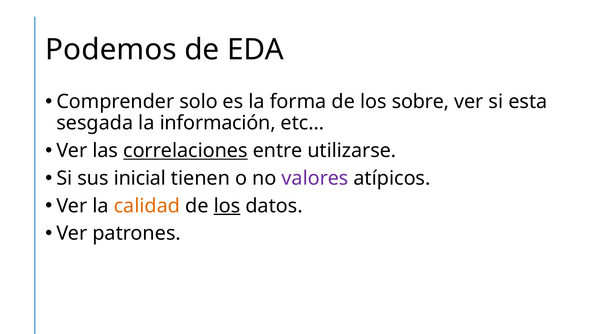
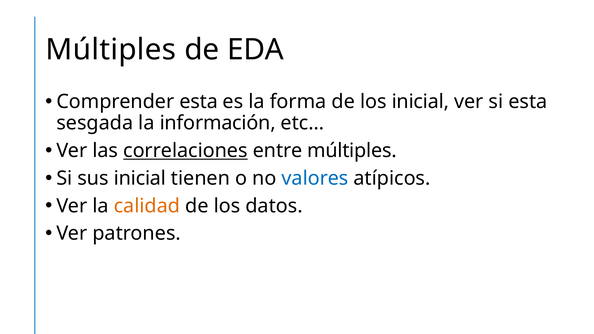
Podemos at (111, 50): Podemos -> Múltiples
Comprender solo: solo -> esta
los sobre: sobre -> inicial
entre utilizarse: utilizarse -> múltiples
valores colour: purple -> blue
los at (227, 206) underline: present -> none
